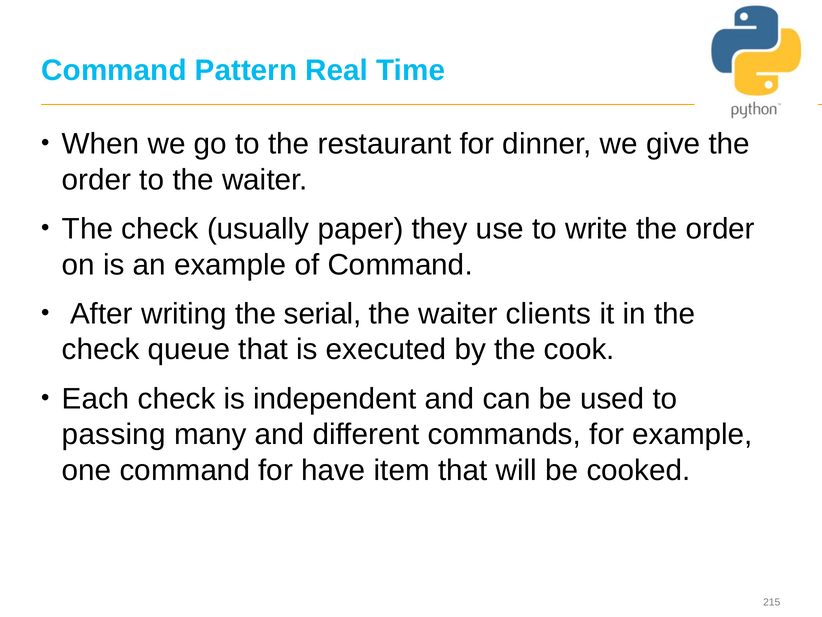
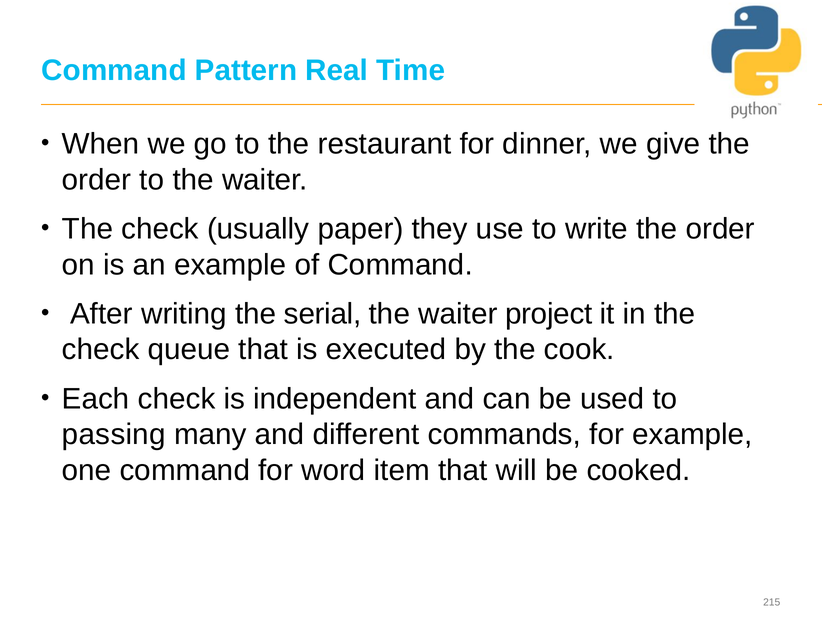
clients: clients -> project
have: have -> word
